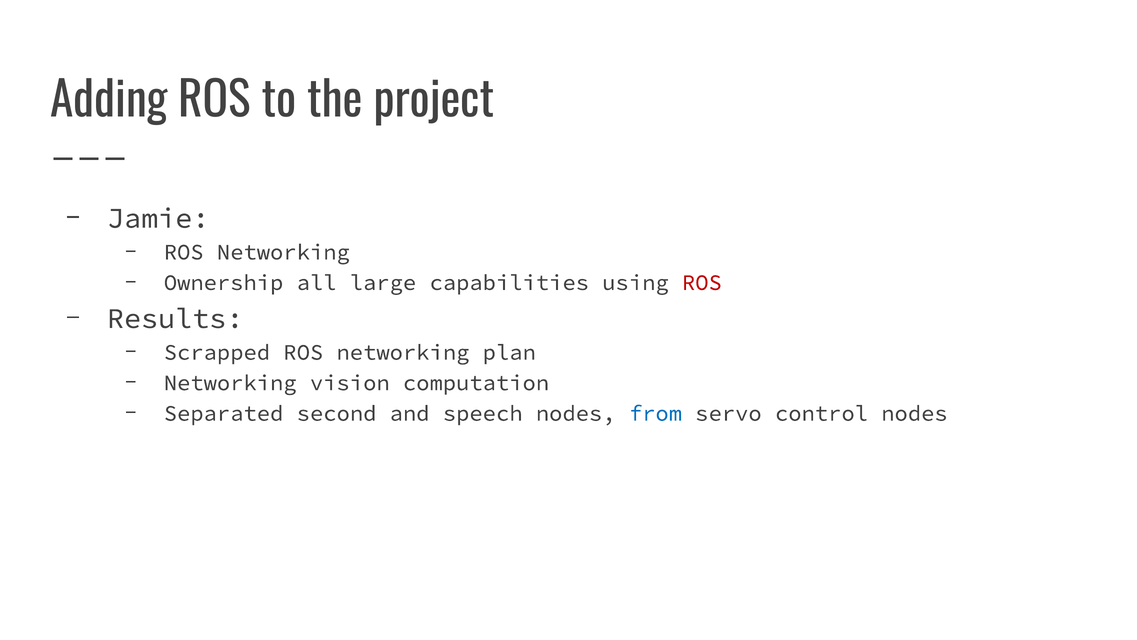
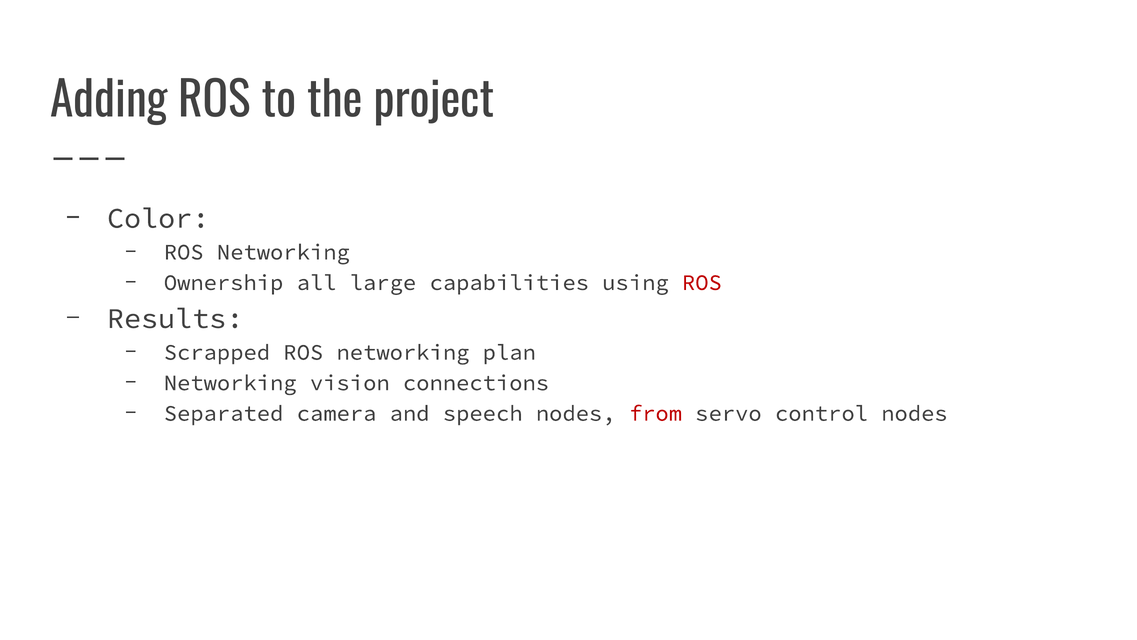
Jamie: Jamie -> Color
computation: computation -> connections
second: second -> camera
from colour: blue -> red
